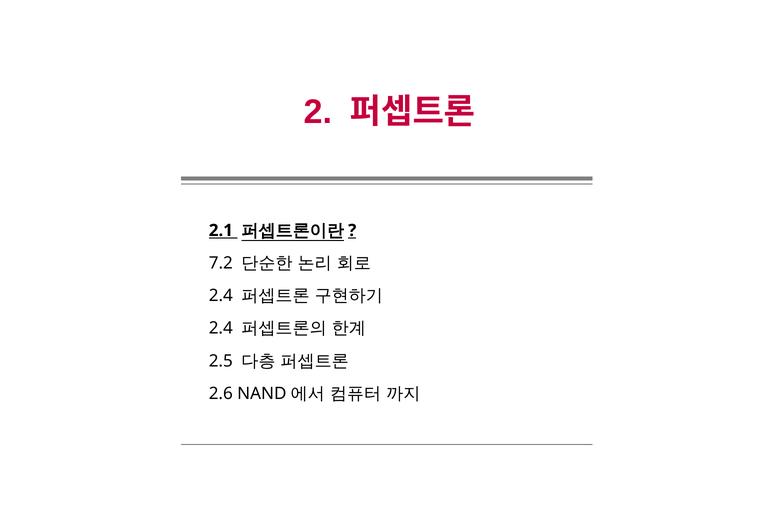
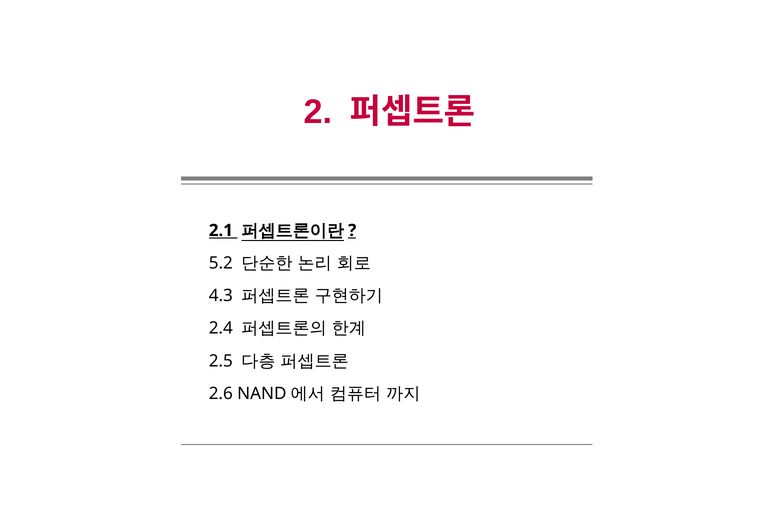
7.2: 7.2 -> 5.2
2.4 at (221, 296): 2.4 -> 4.3
